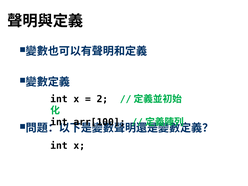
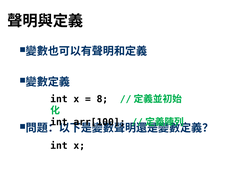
2: 2 -> 8
